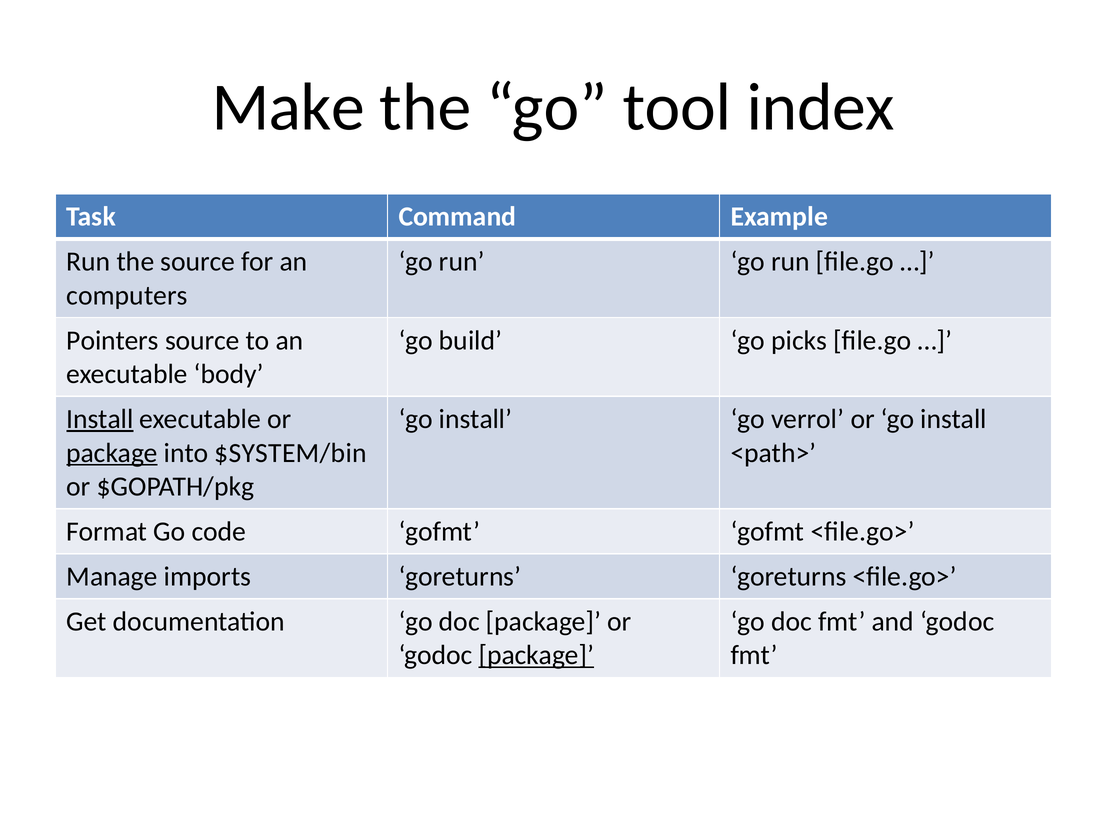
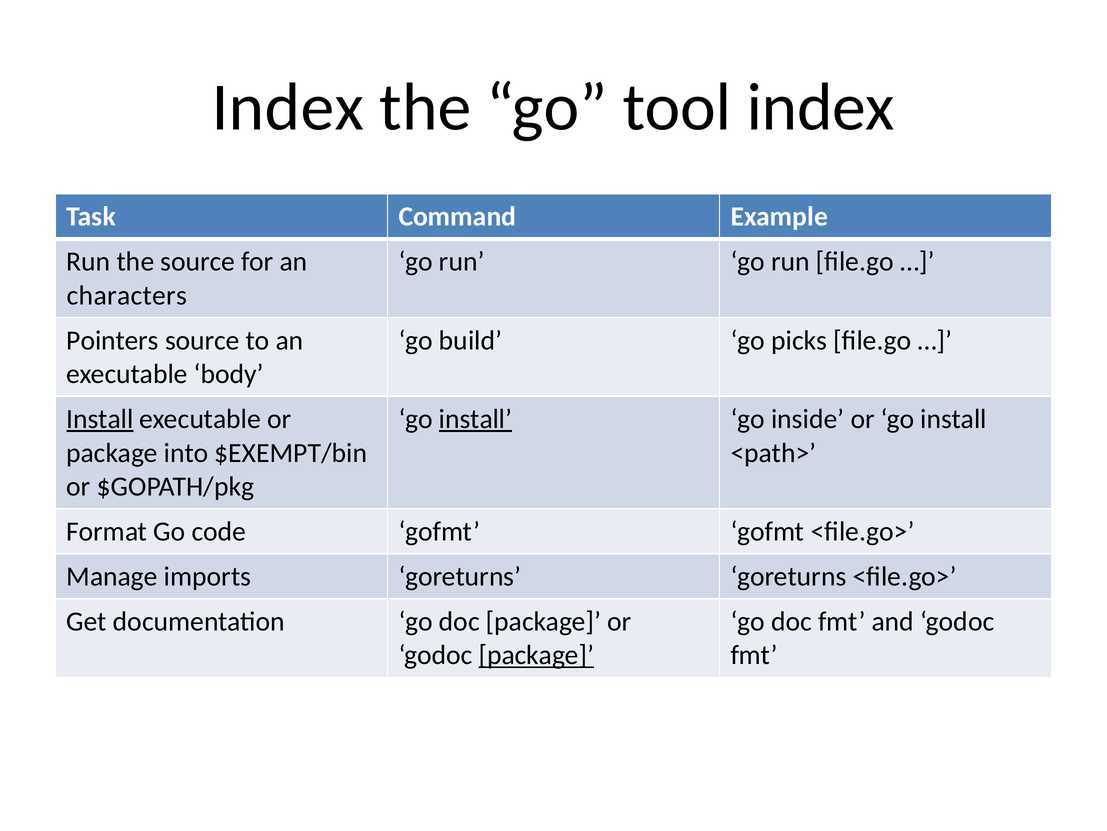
Make at (288, 107): Make -> Index
computers: computers -> characters
install at (476, 419) underline: none -> present
verrol: verrol -> inside
package at (112, 452) underline: present -> none
$SYSTEM/bin: $SYSTEM/bin -> $EXEMPT/bin
